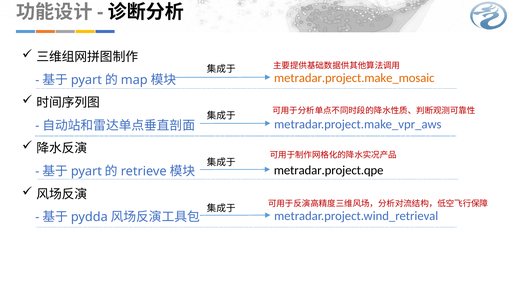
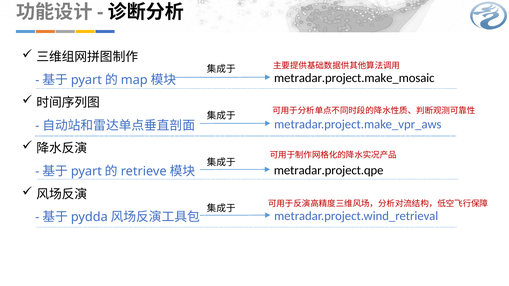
metradar.project.make_mosaic colour: orange -> black
